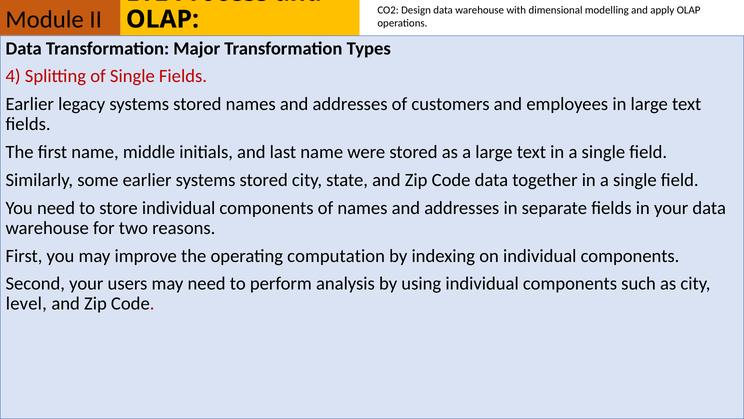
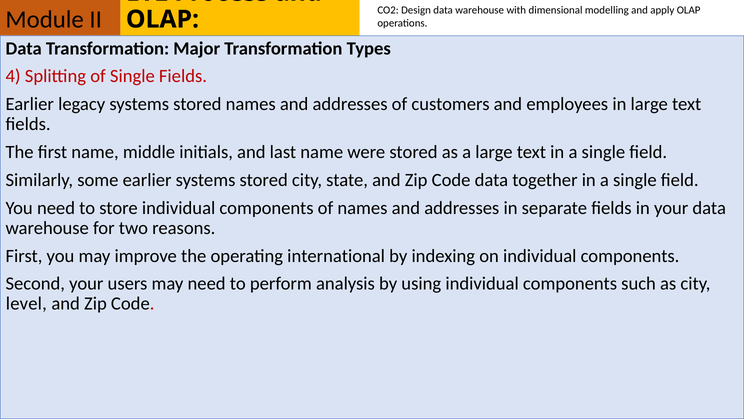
computation: computation -> international
